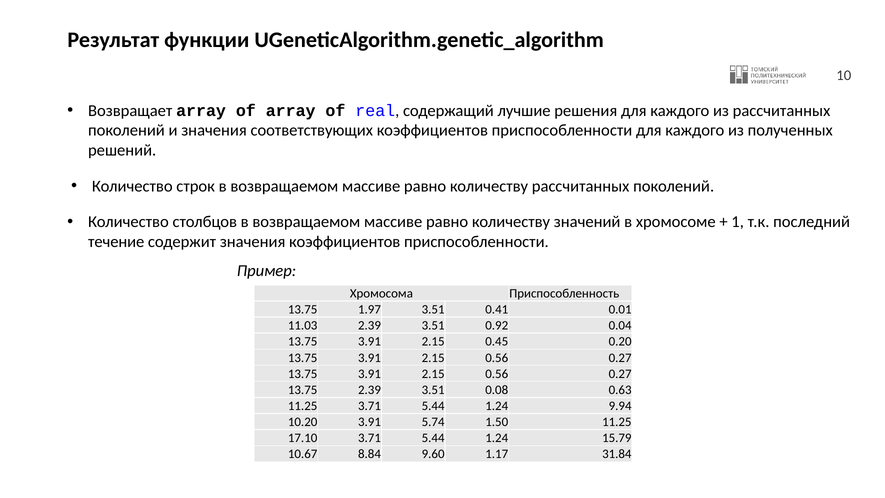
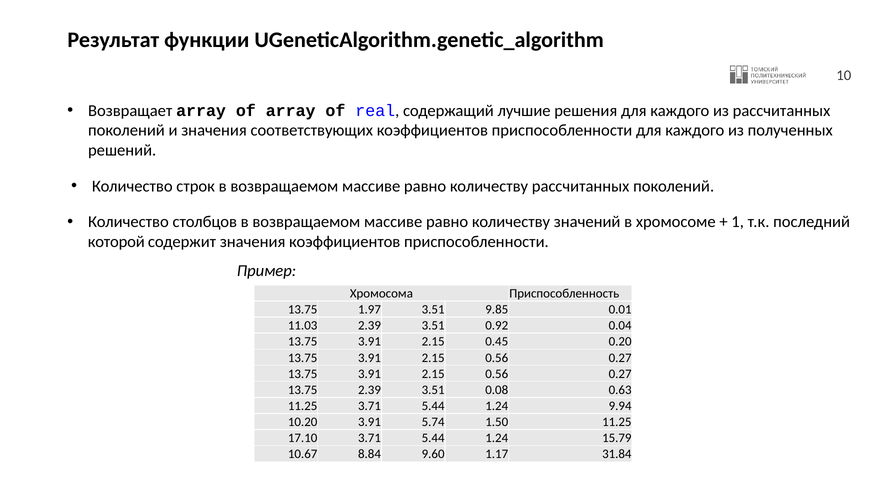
течение: течение -> которой
0.41: 0.41 -> 9.85
